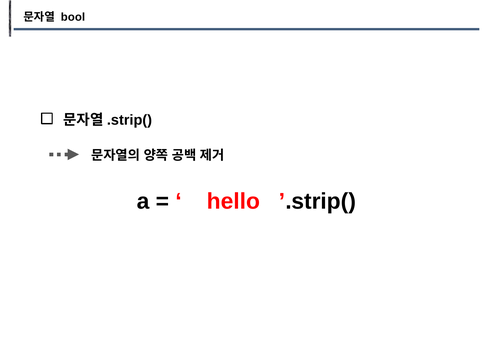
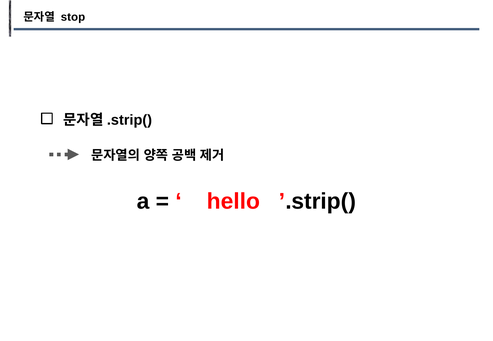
bool: bool -> stop
